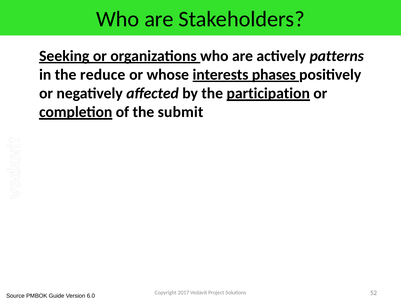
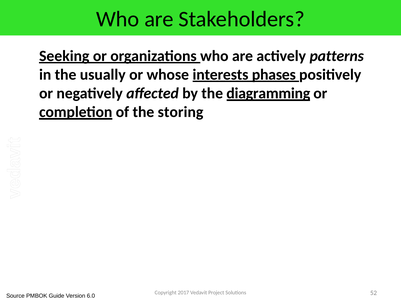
reduce: reduce -> usually
participation: participation -> diagramming
submit: submit -> storing
